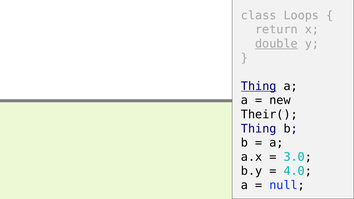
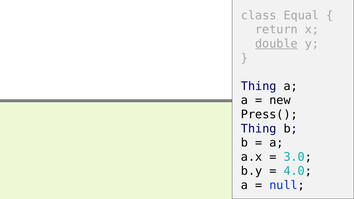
Loops: Loops -> Equal
Thing at (259, 86) underline: present -> none
Their(: Their( -> Press(
